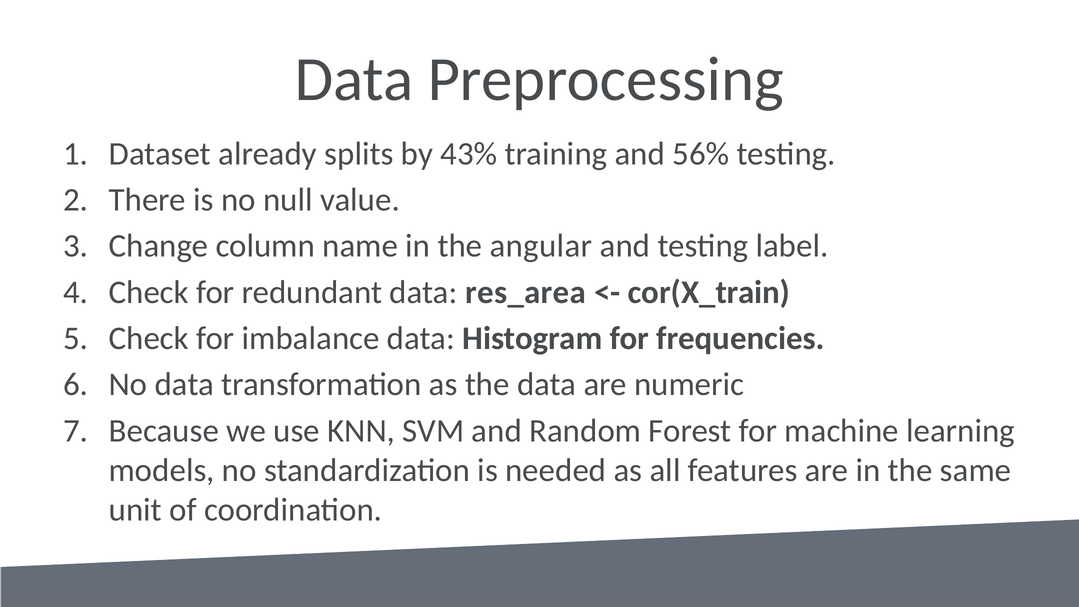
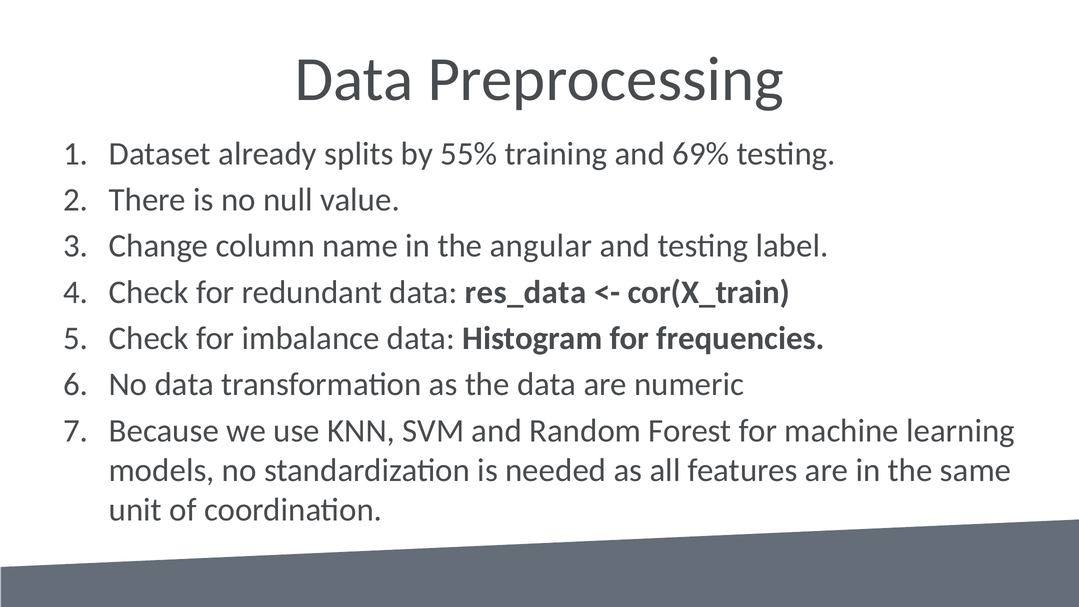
43%: 43% -> 55%
56%: 56% -> 69%
res_area: res_area -> res_data
